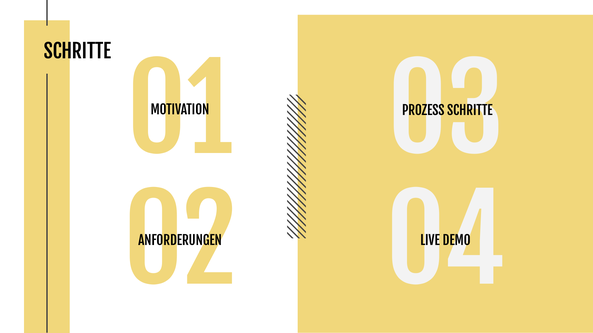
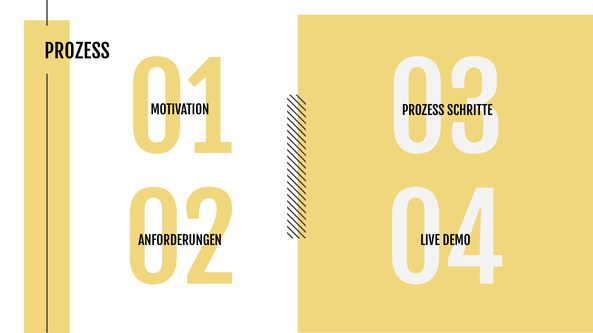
SCHRITTE at (77, 52): SCHRITTE -> PROZESS
